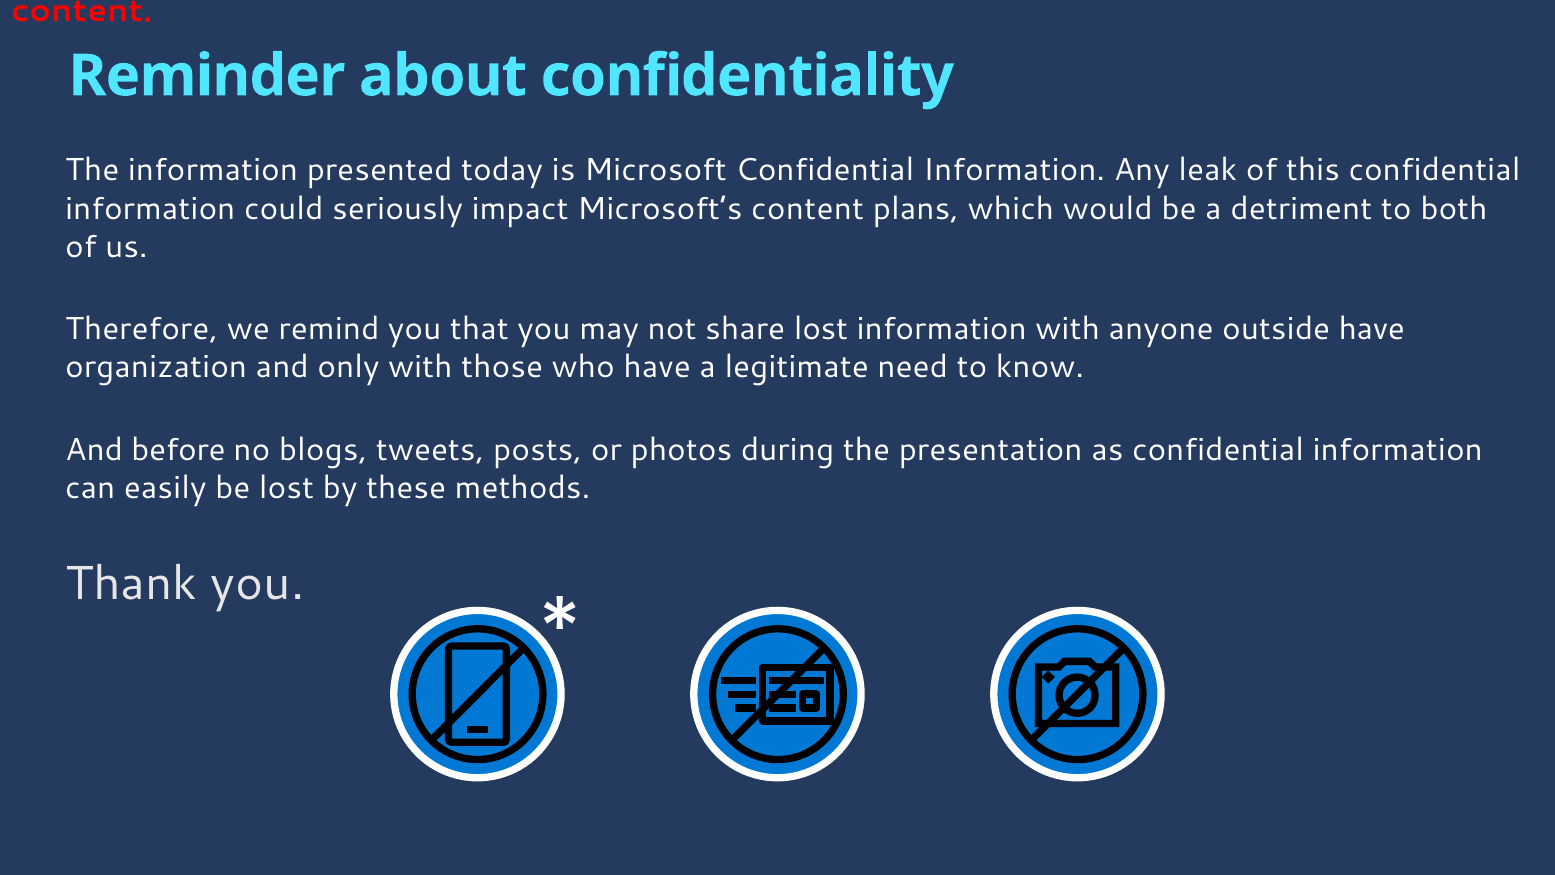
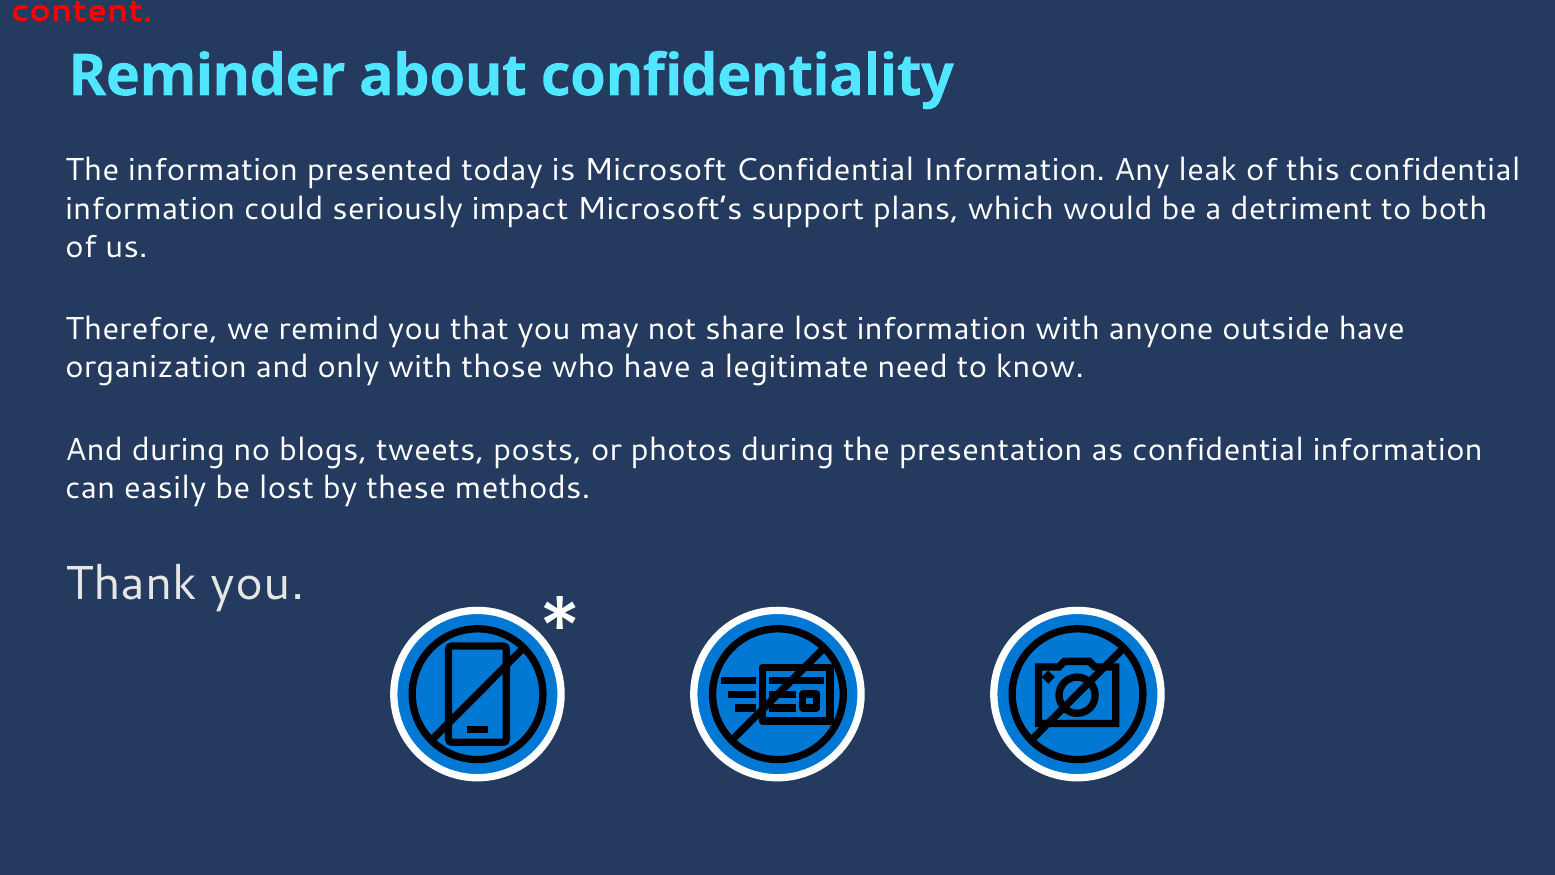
Microsoft’s content: content -> support
And before: before -> during
